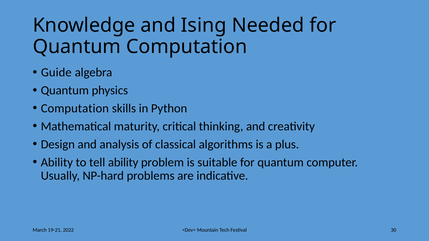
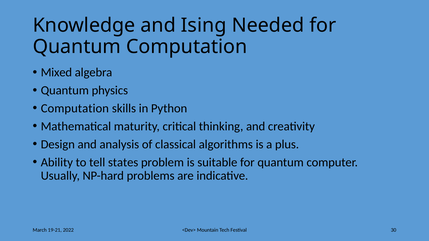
Guide: Guide -> Mixed
tell ability: ability -> states
